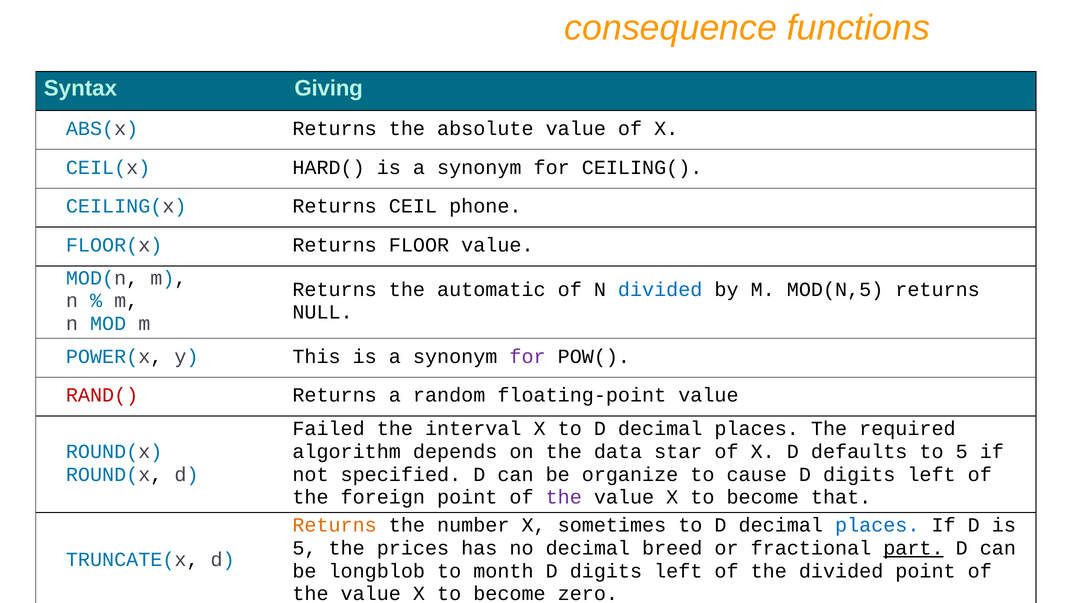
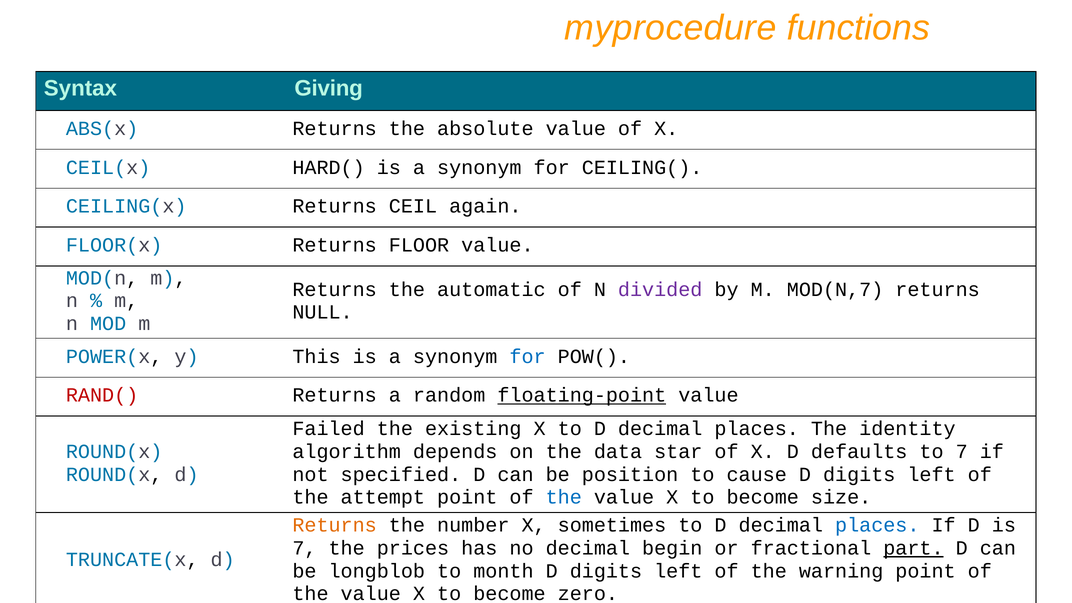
consequence: consequence -> myprocedure
phone: phone -> again
divided at (660, 289) colour: blue -> purple
MOD(N,5: MOD(N,5 -> MOD(N,7
for at (528, 356) colour: purple -> blue
floating-point underline: none -> present
interval: interval -> existing
required: required -> identity
to 5: 5 -> 7
organize: organize -> position
foreign: foreign -> attempt
the at (564, 497) colour: purple -> blue
that: that -> size
5 at (304, 548): 5 -> 7
breed: breed -> begin
the divided: divided -> warning
